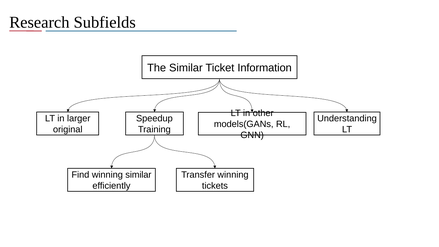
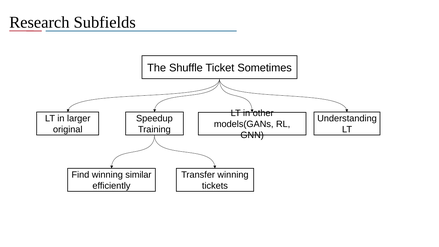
The Similar: Similar -> Shuffle
Information: Information -> Sometimes
